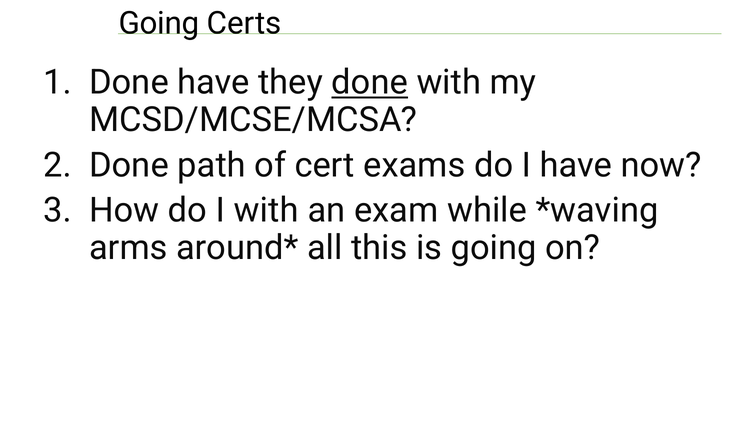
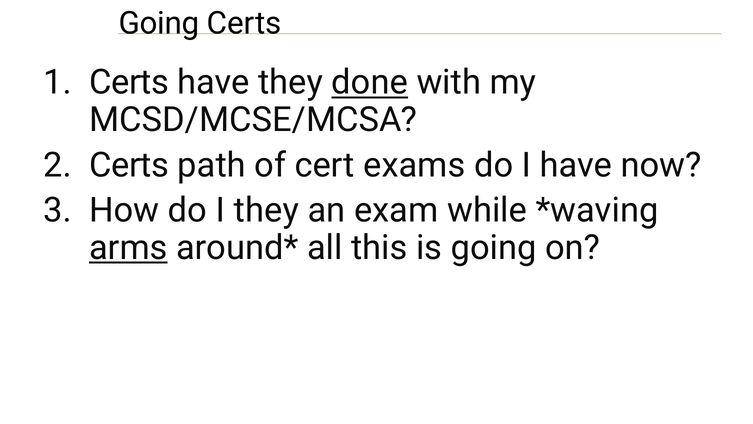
Done at (129, 82): Done -> Certs
Done at (129, 165): Done -> Certs
I with: with -> they
arms underline: none -> present
